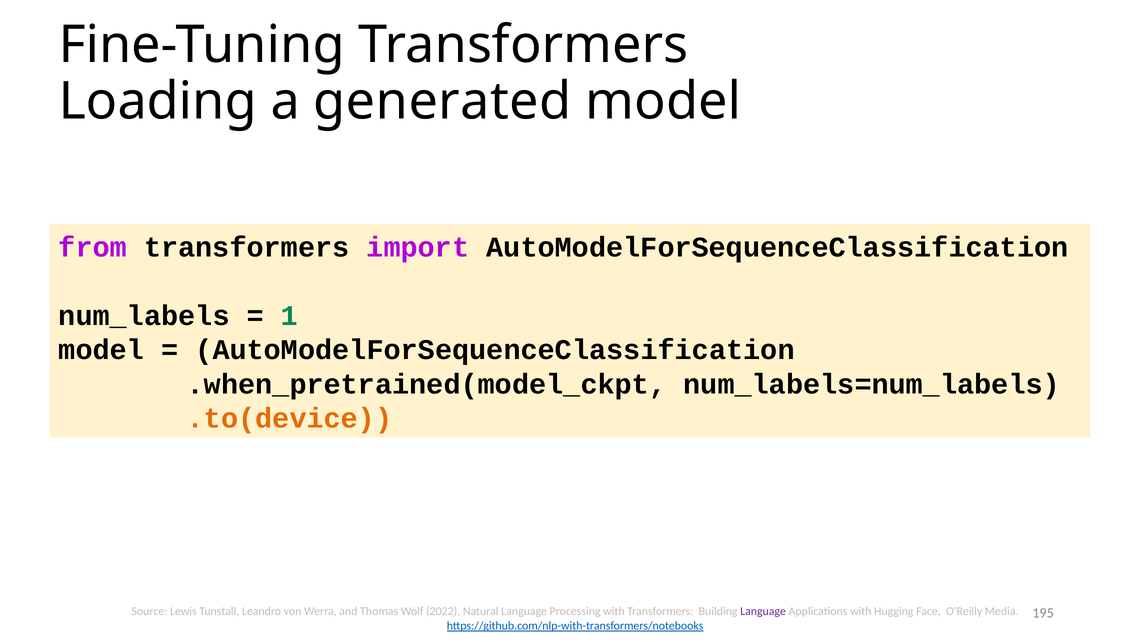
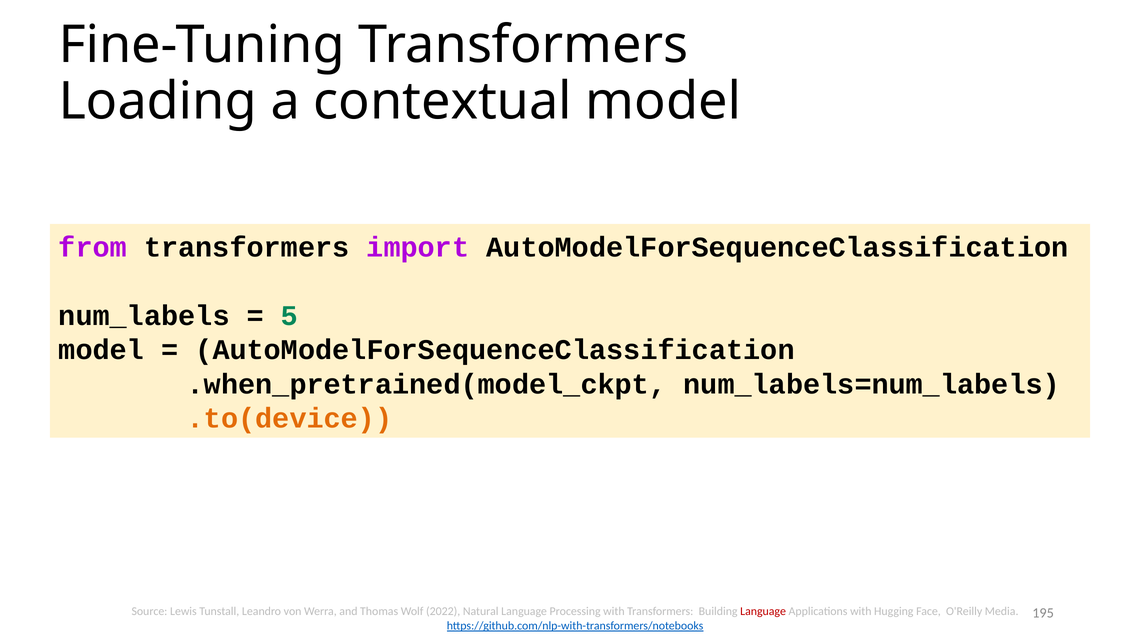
generated: generated -> contextual
1: 1 -> 5
Language at (763, 611) colour: purple -> red
